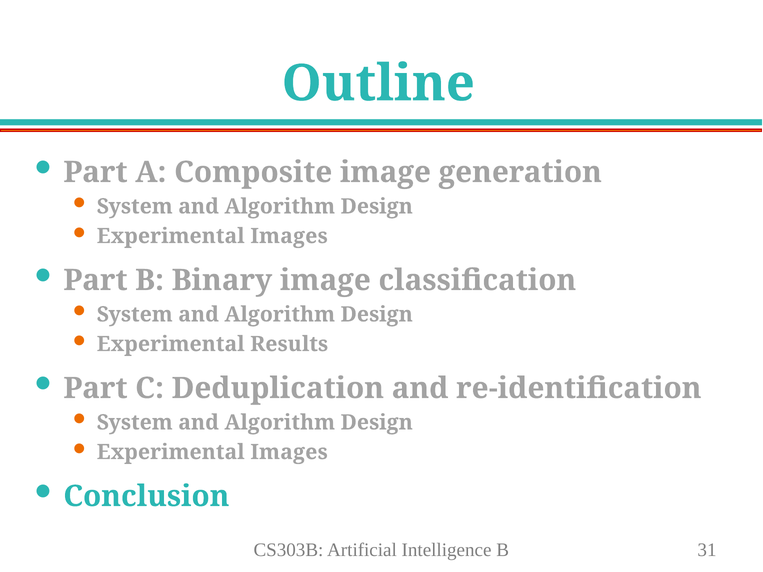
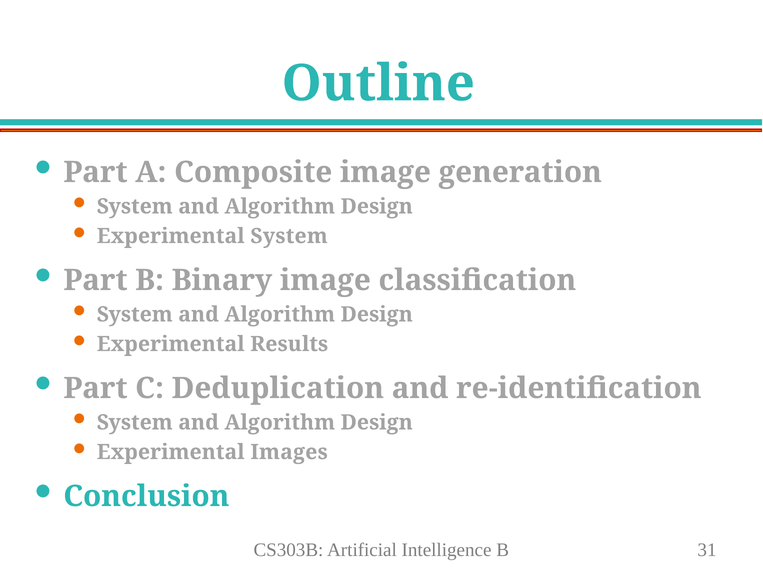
Images at (289, 236): Images -> System
